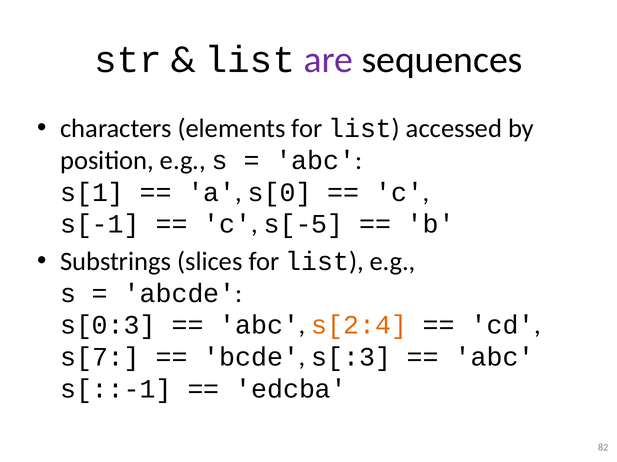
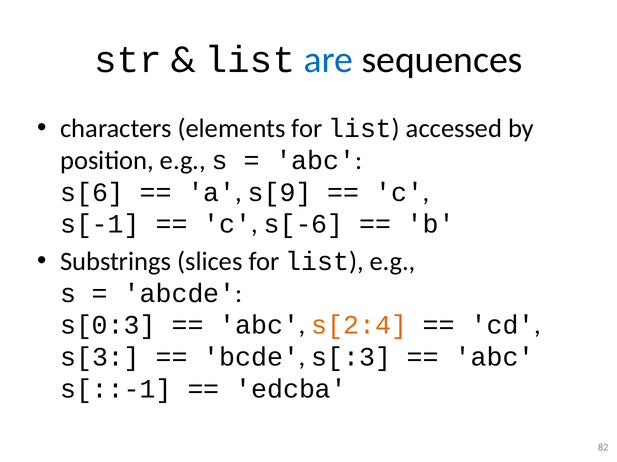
are colour: purple -> blue
s[1: s[1 -> s[6
s[0: s[0 -> s[9
s[-5: s[-5 -> s[-6
s[7: s[7 -> s[3
